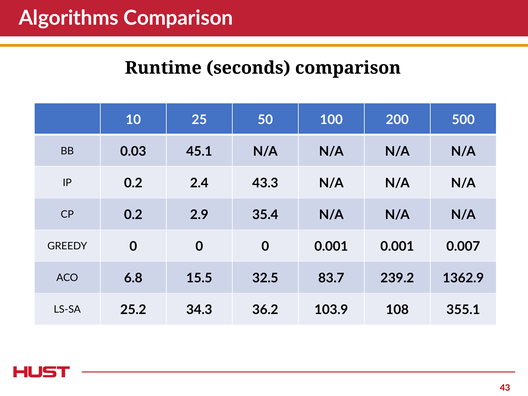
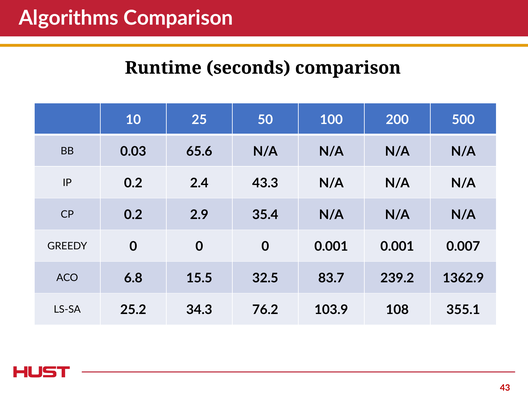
45.1: 45.1 -> 65.6
36.2: 36.2 -> 76.2
